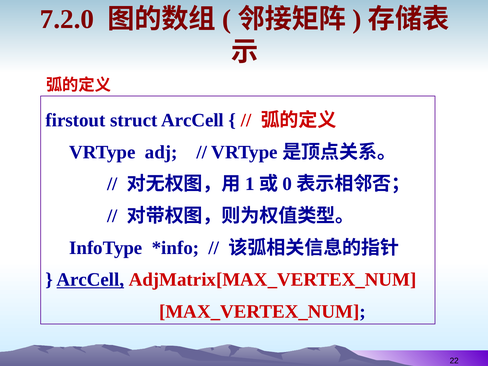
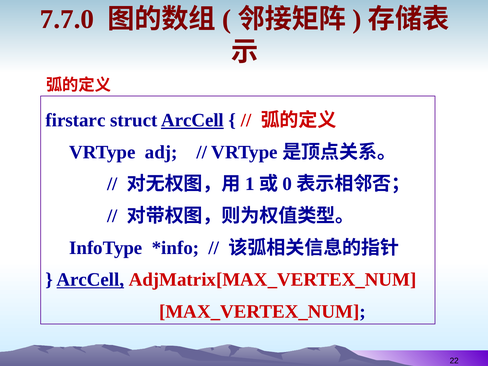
7.2.0: 7.2.0 -> 7.7.0
firstout: firstout -> firstarc
ArcCell at (192, 120) underline: none -> present
